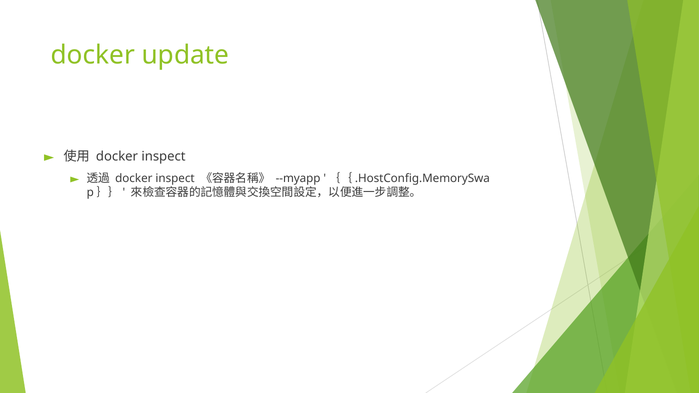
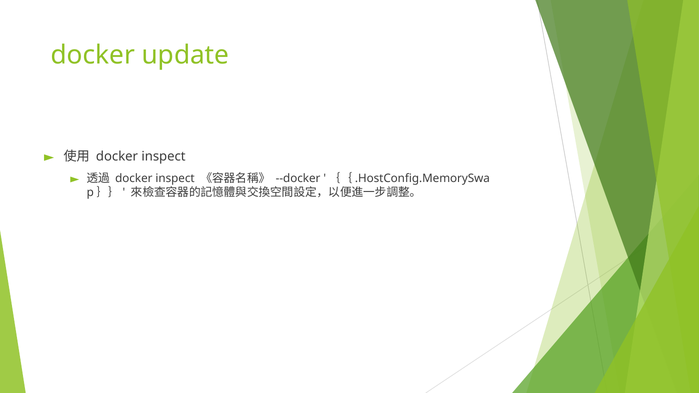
--myapp: --myapp -> --docker
